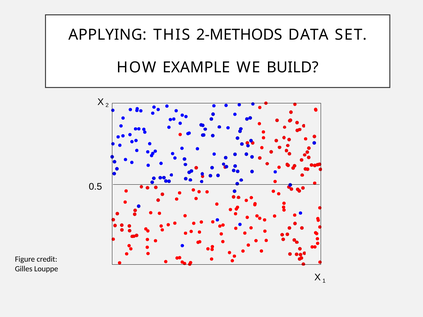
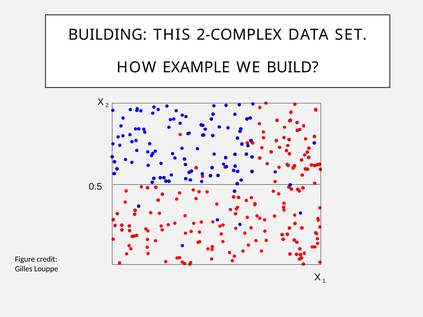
APPLYING: APPLYING -> BUILDING
2-METHODS: 2-METHODS -> 2-COMPLEX
